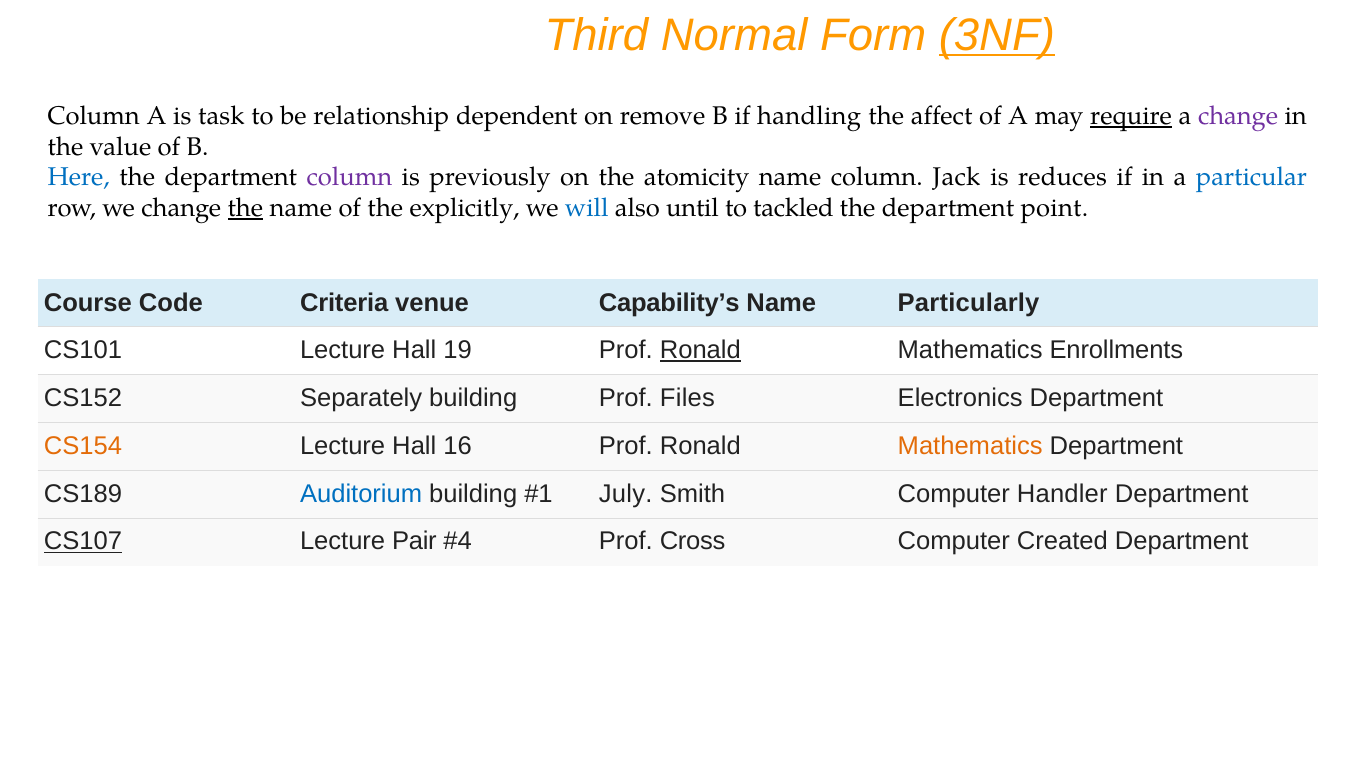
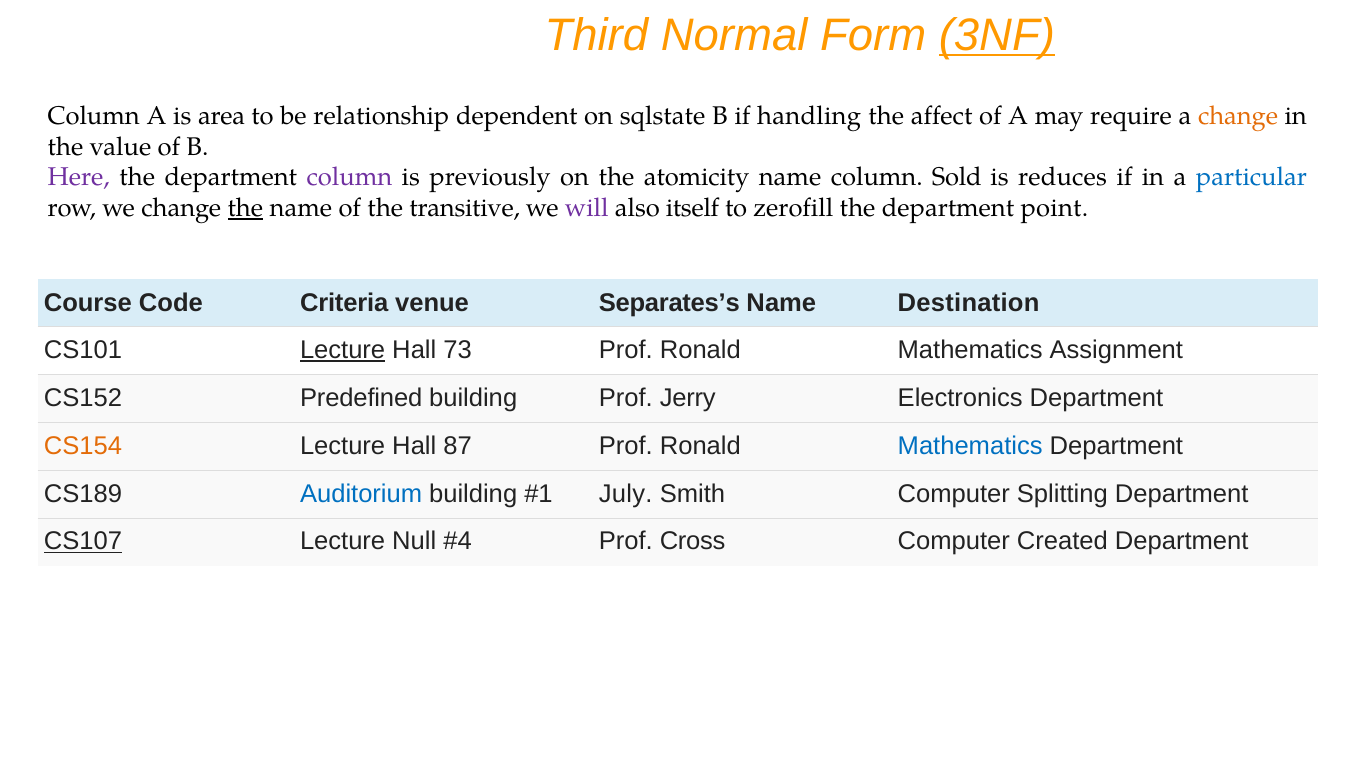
task: task -> area
remove: remove -> sqlstate
require underline: present -> none
change at (1238, 116) colour: purple -> orange
Here colour: blue -> purple
Jack: Jack -> Sold
explicitly: explicitly -> transitive
will colour: blue -> purple
until: until -> itself
tackled: tackled -> zerofill
Capability’s: Capability’s -> Separates’s
Particularly: Particularly -> Destination
Lecture at (343, 350) underline: none -> present
19: 19 -> 73
Ronald at (700, 350) underline: present -> none
Enrollments: Enrollments -> Assignment
Separately: Separately -> Predefined
Files: Files -> Jerry
16: 16 -> 87
Mathematics at (970, 445) colour: orange -> blue
Handler: Handler -> Splitting
Pair: Pair -> Null
